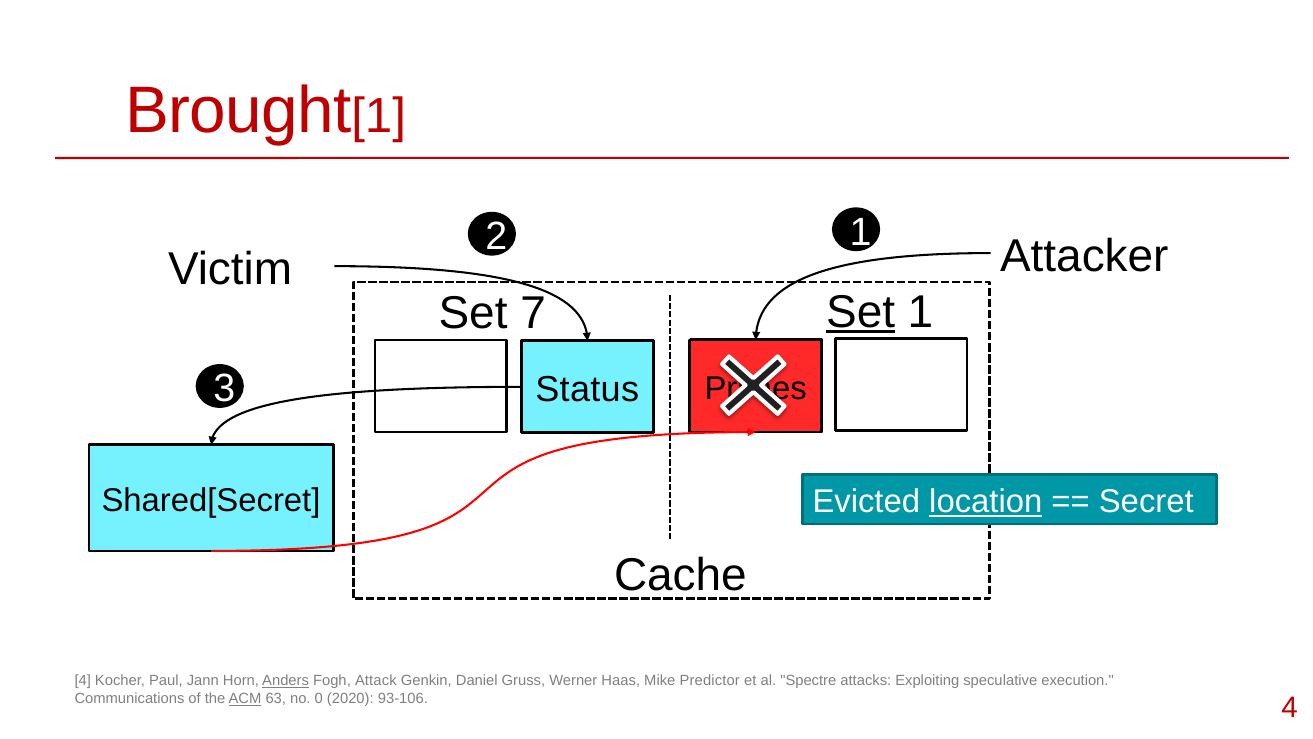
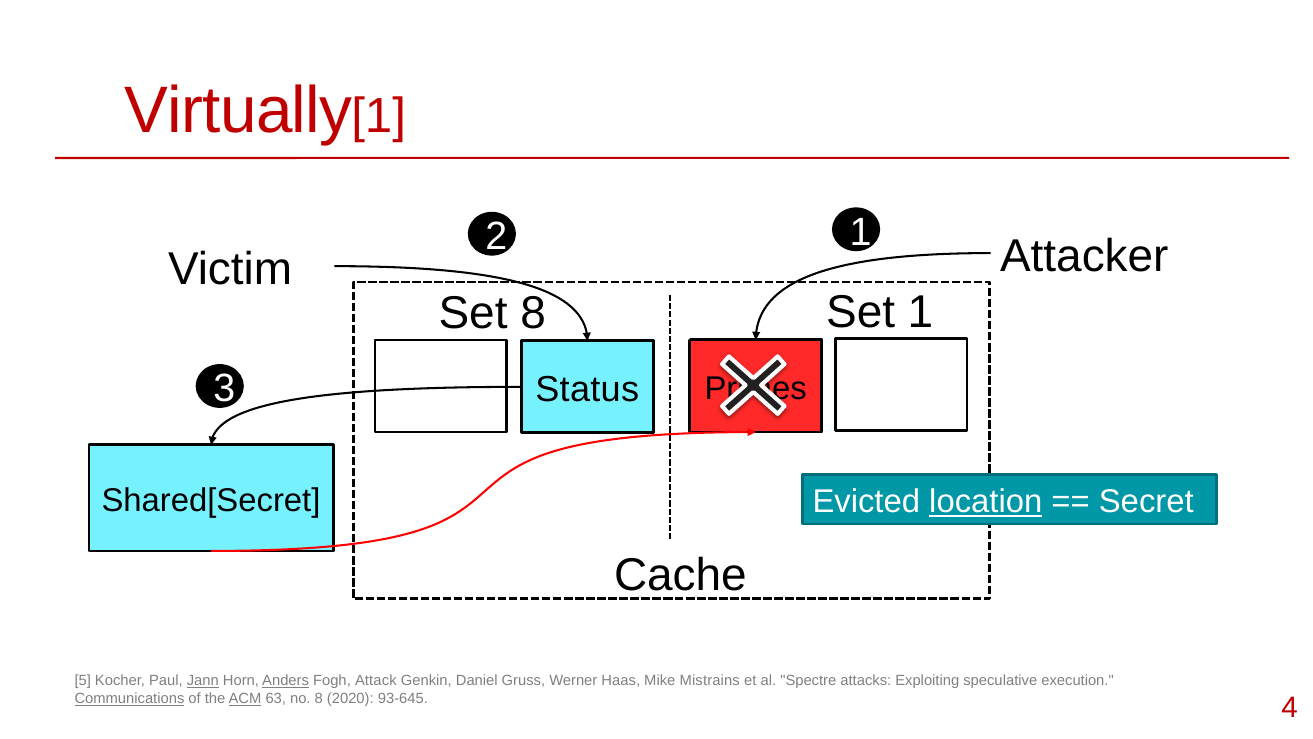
Brought: Brought -> Virtually
Set at (861, 312) underline: present -> none
Set 7: 7 -> 8
4 at (83, 681): 4 -> 5
Jann underline: none -> present
Predictor: Predictor -> Mistrains
Communications underline: none -> present
no 0: 0 -> 8
93-106: 93-106 -> 93-645
